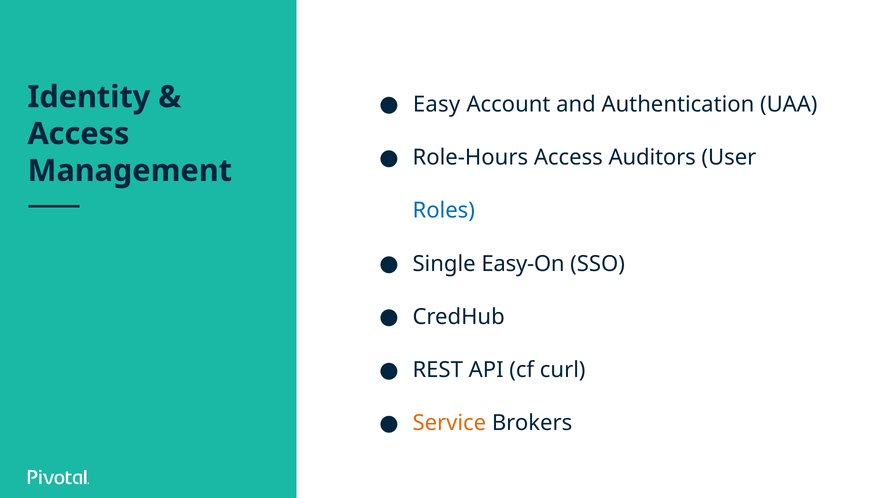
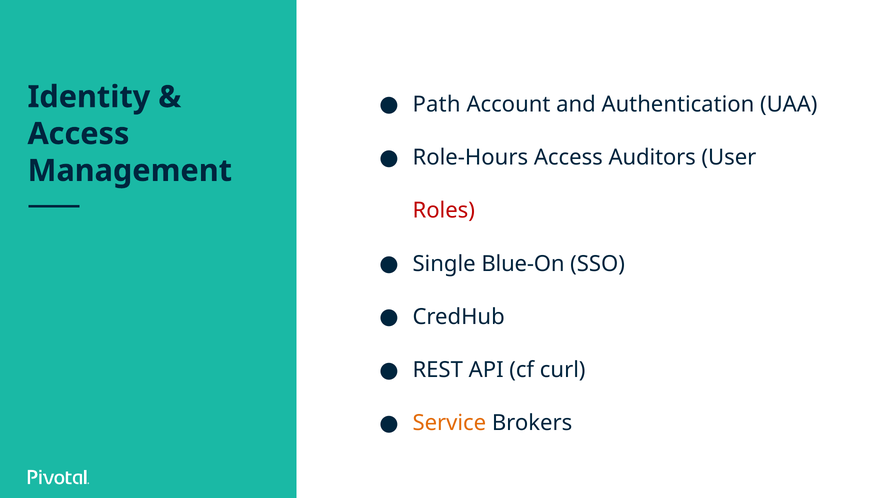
Easy: Easy -> Path
Roles colour: blue -> red
Easy-On: Easy-On -> Blue-On
